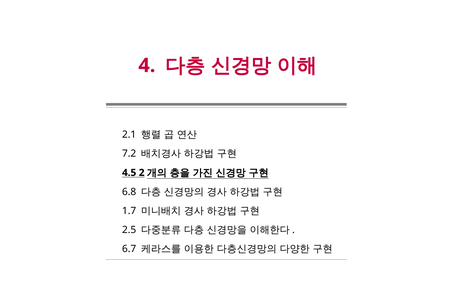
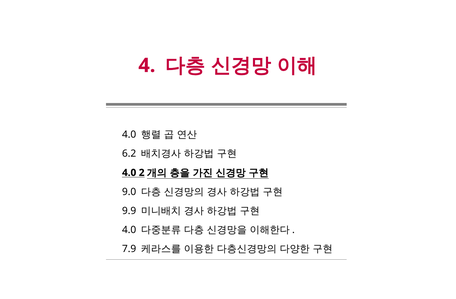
2.1 at (129, 135): 2.1 -> 4.0
7.2: 7.2 -> 6.2
4.5 at (129, 173): 4.5 -> 4.0
6.8: 6.8 -> 9.0
1.7: 1.7 -> 9.9
2.5 at (129, 230): 2.5 -> 4.0
6.7: 6.7 -> 7.9
